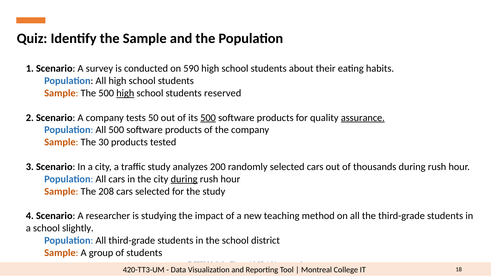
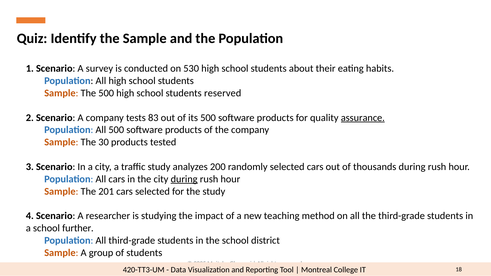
590: 590 -> 530
high at (125, 93) underline: present -> none
50: 50 -> 83
500 at (208, 118) underline: present -> none
208: 208 -> 201
slightly: slightly -> further
